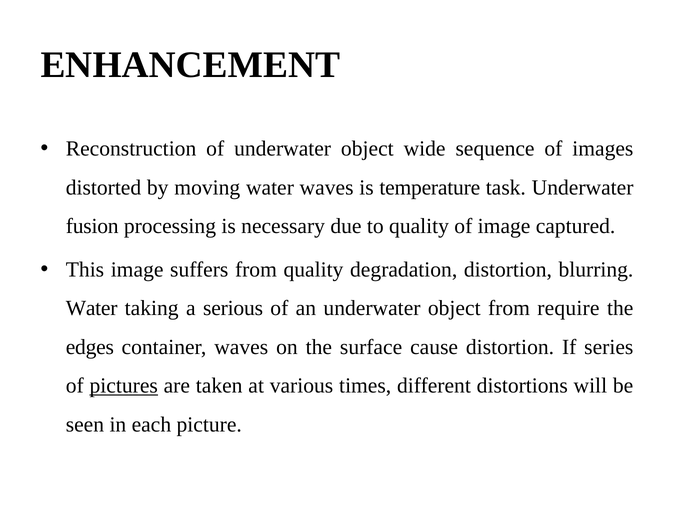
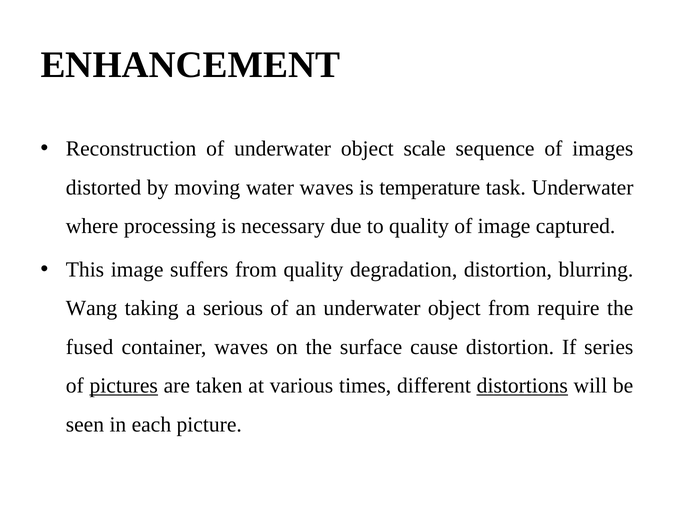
wide: wide -> scale
fusion: fusion -> where
Water at (92, 308): Water -> Wang
edges: edges -> fused
distortions underline: none -> present
